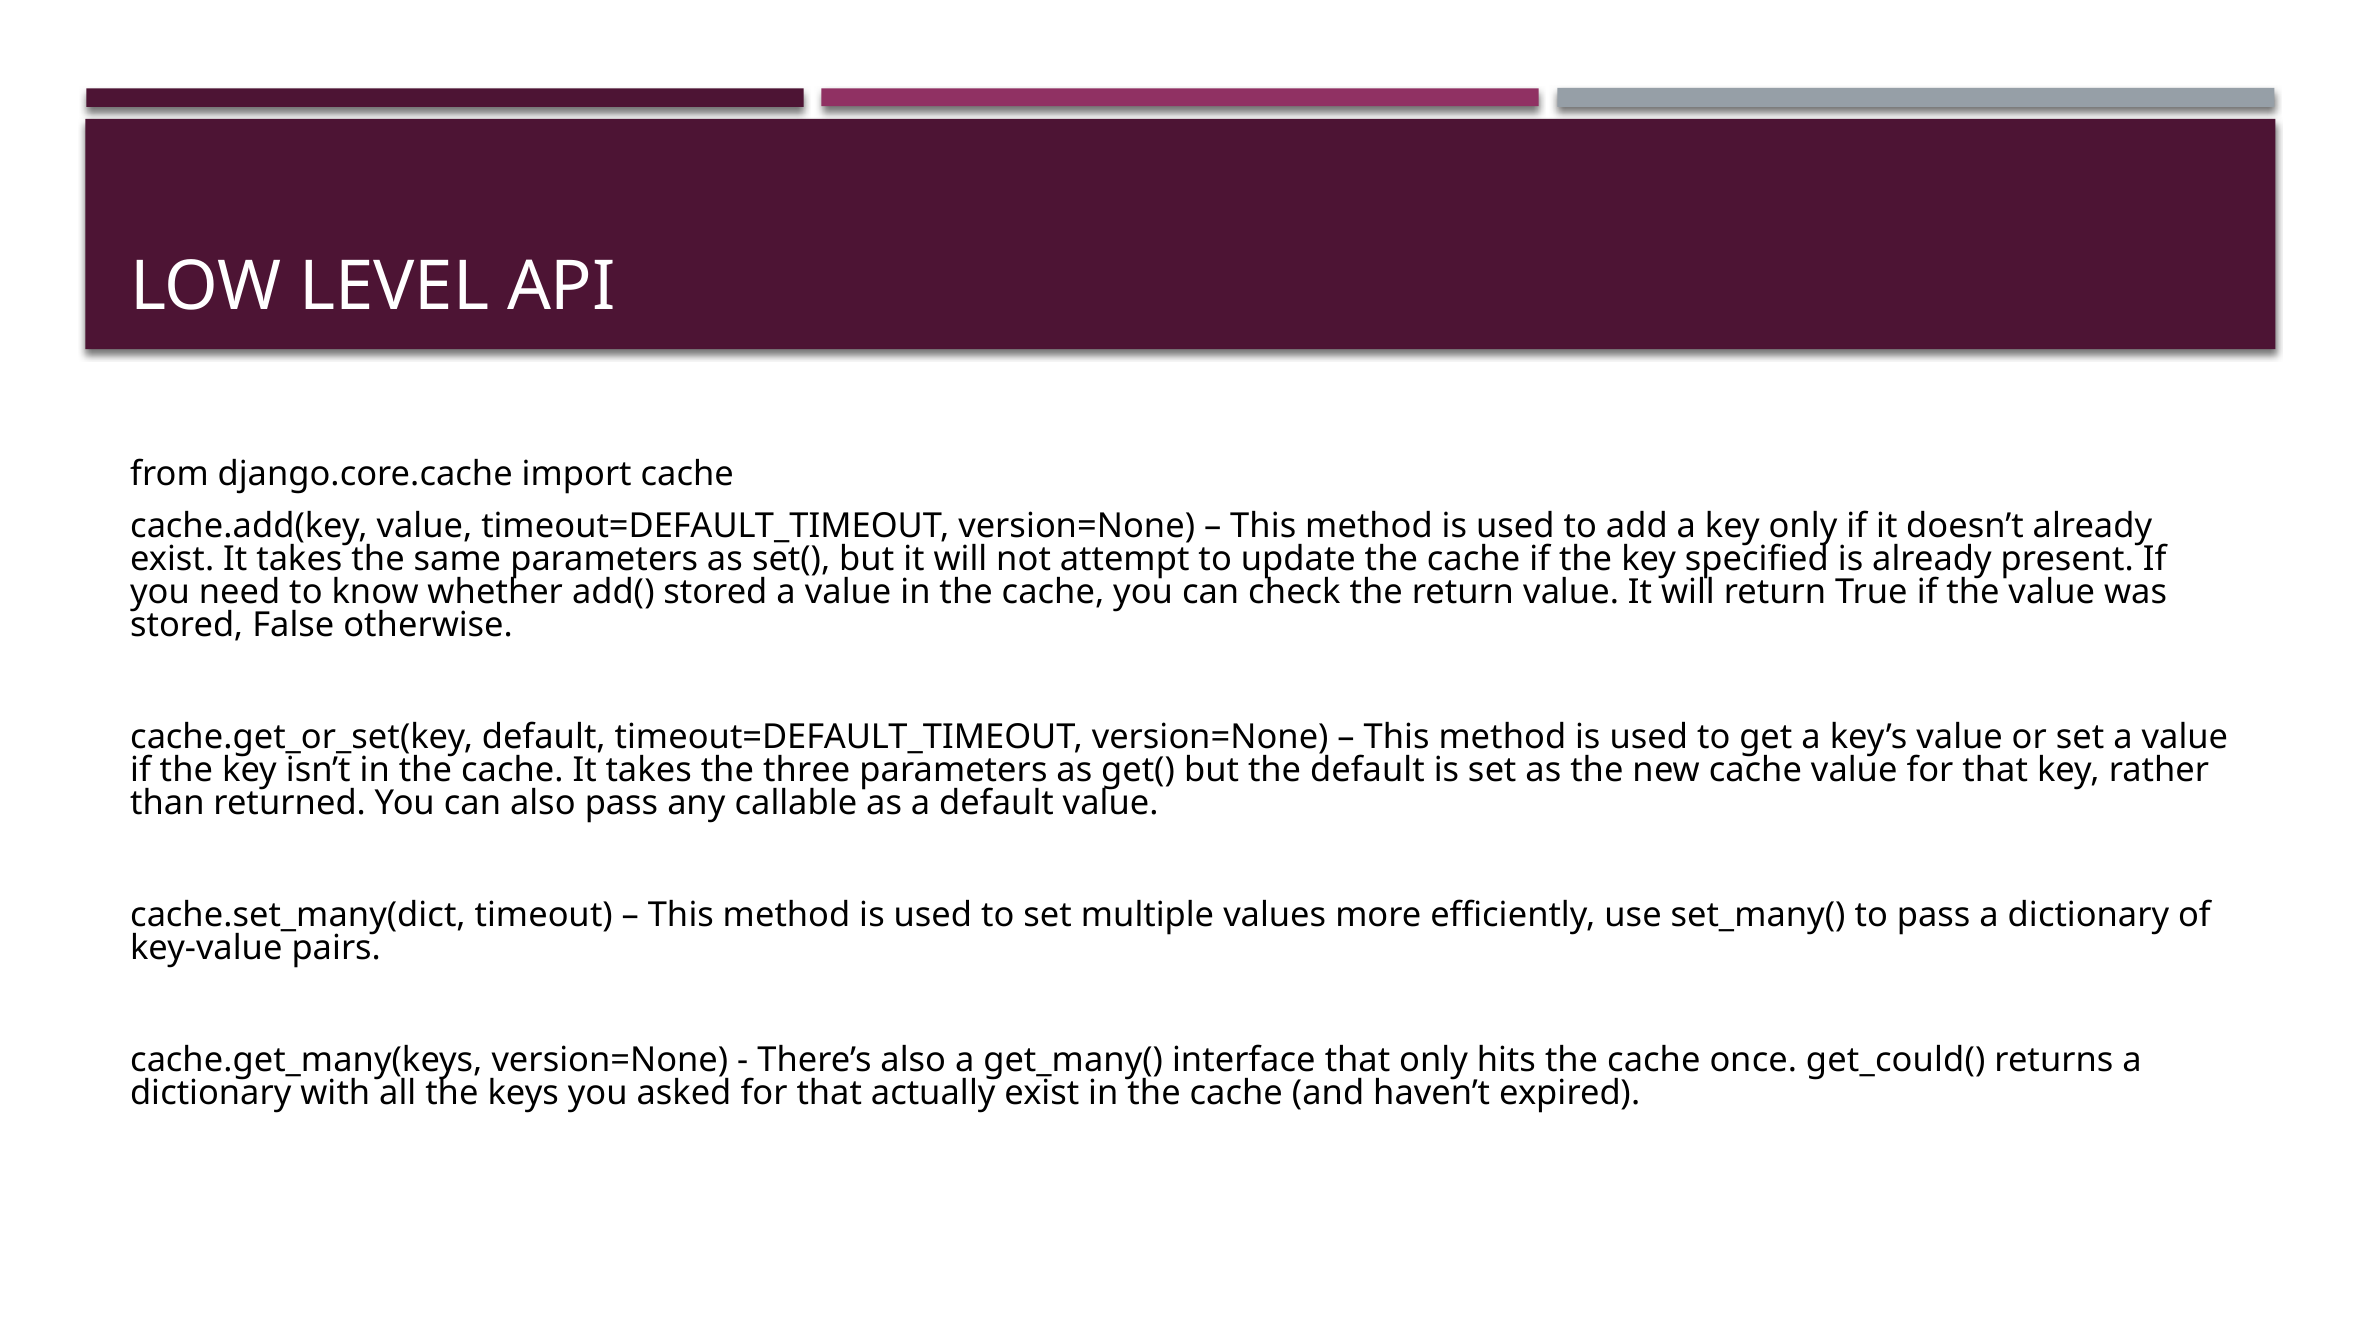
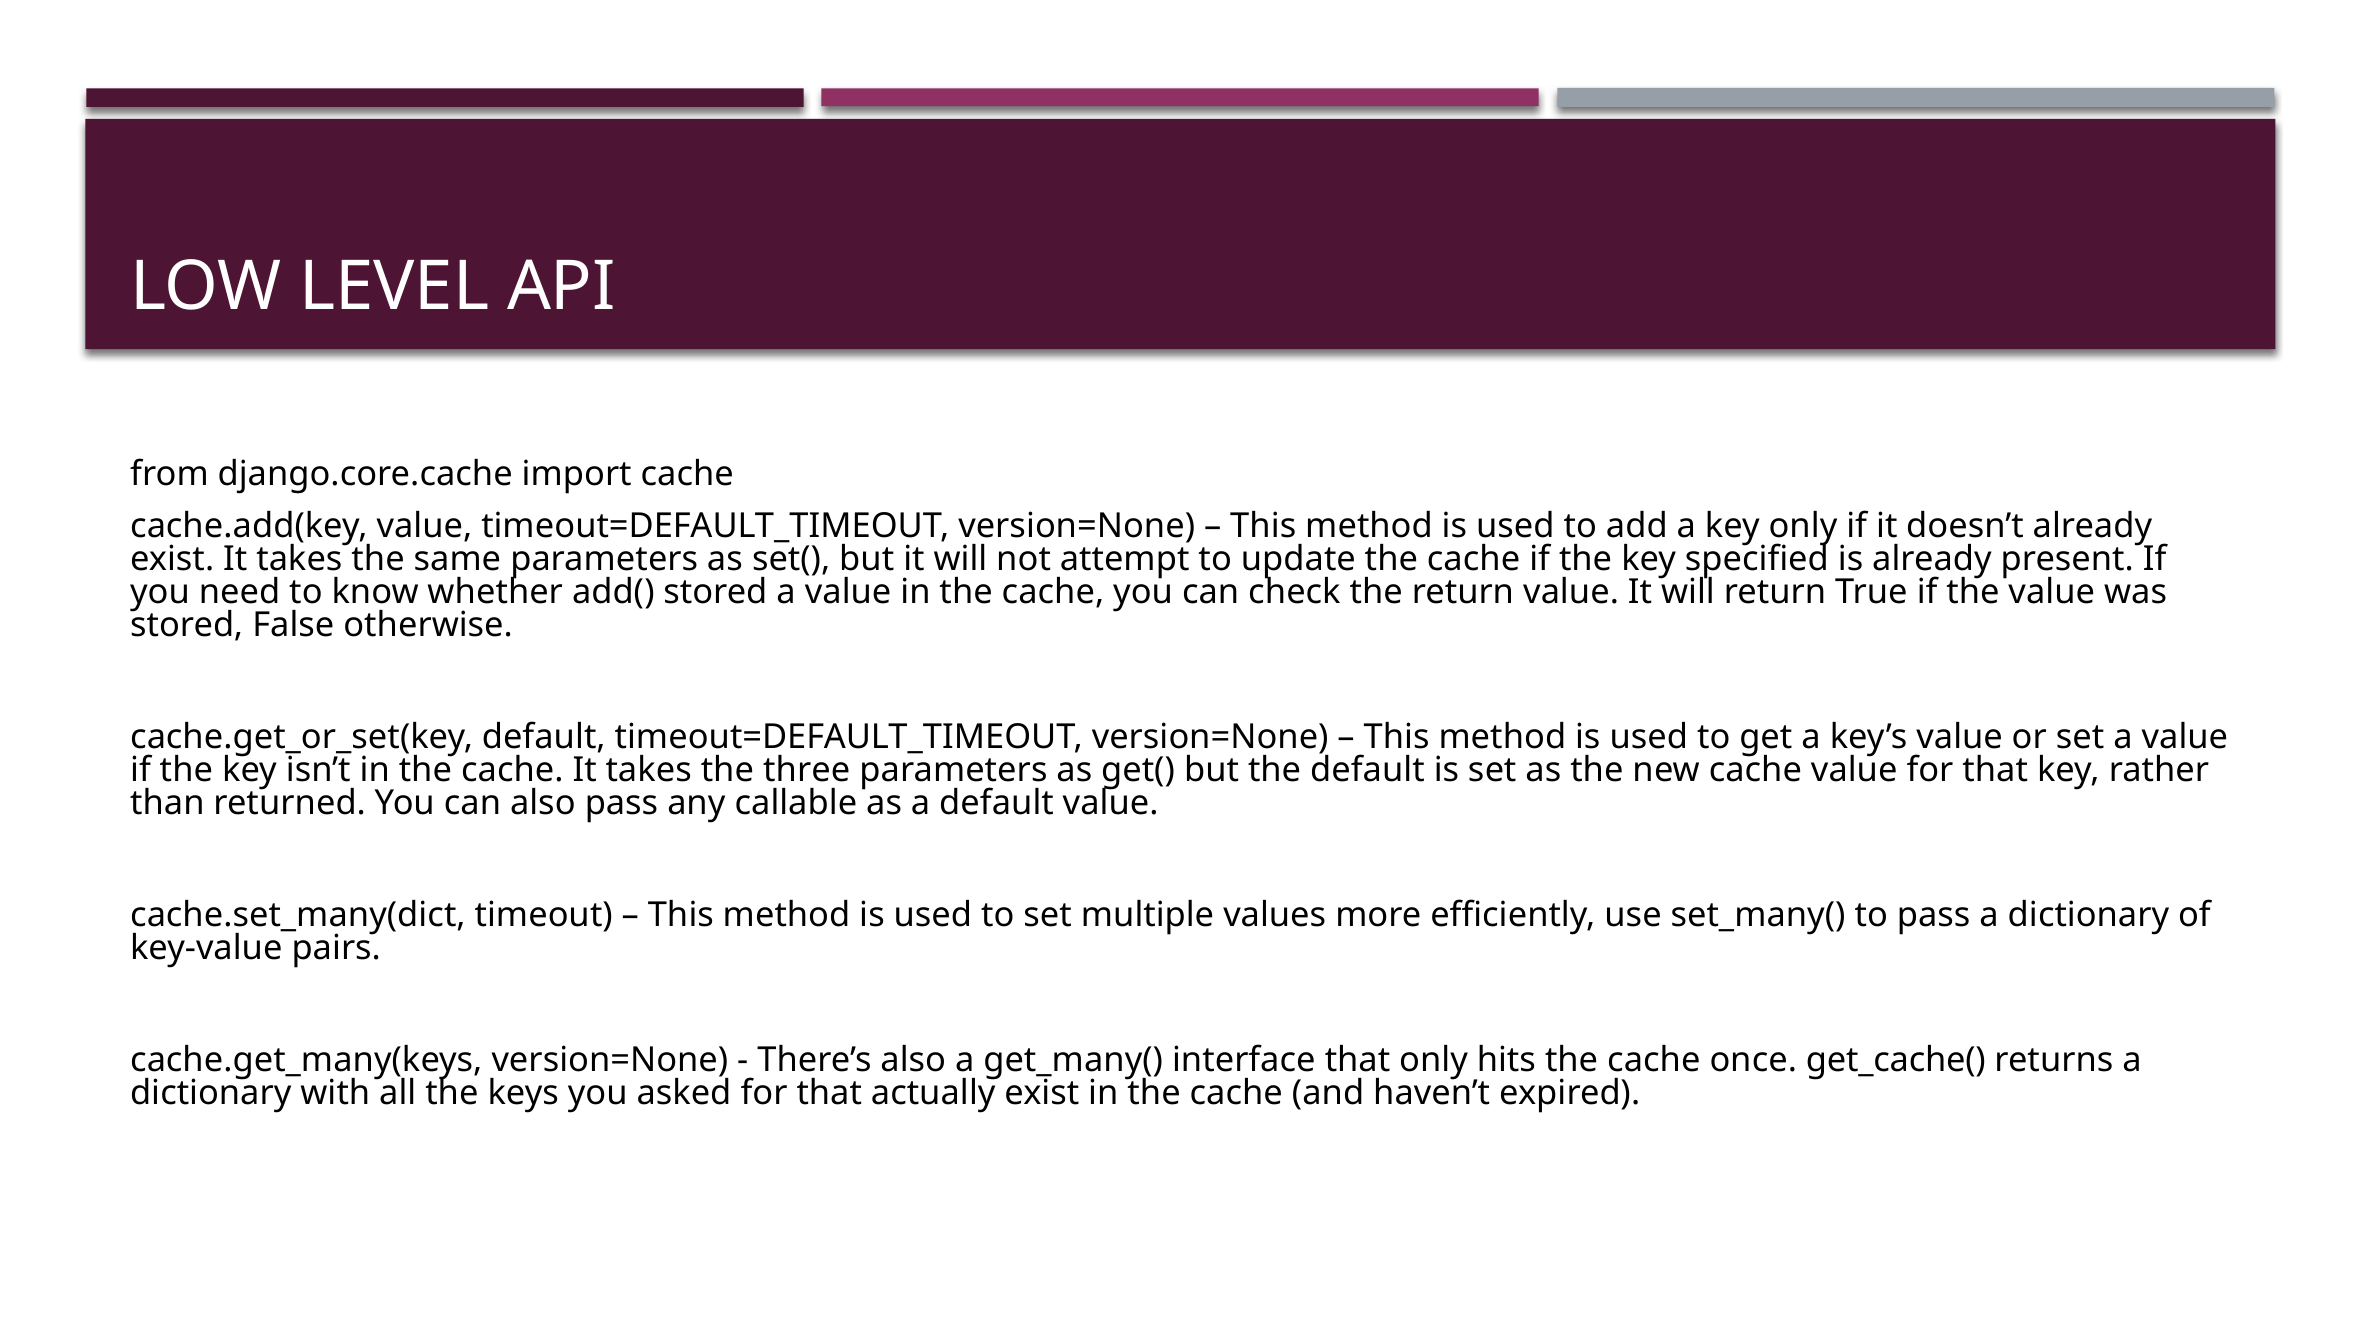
get_could(: get_could( -> get_cache(
